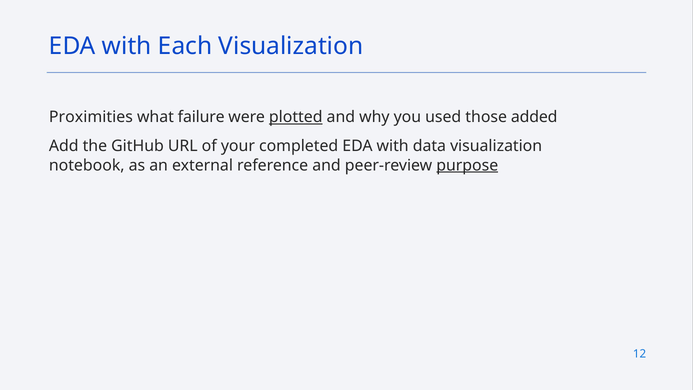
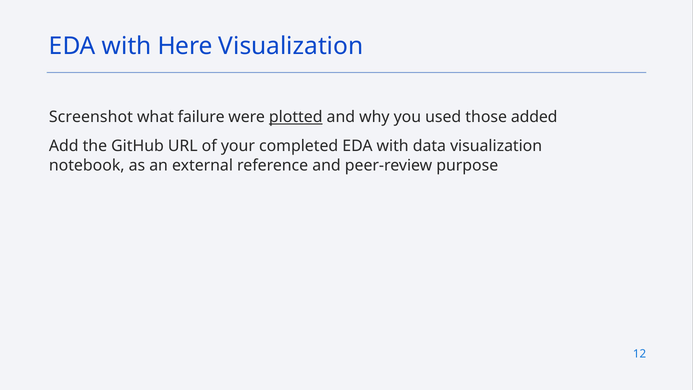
Each: Each -> Here
Proximities: Proximities -> Screenshot
purpose underline: present -> none
